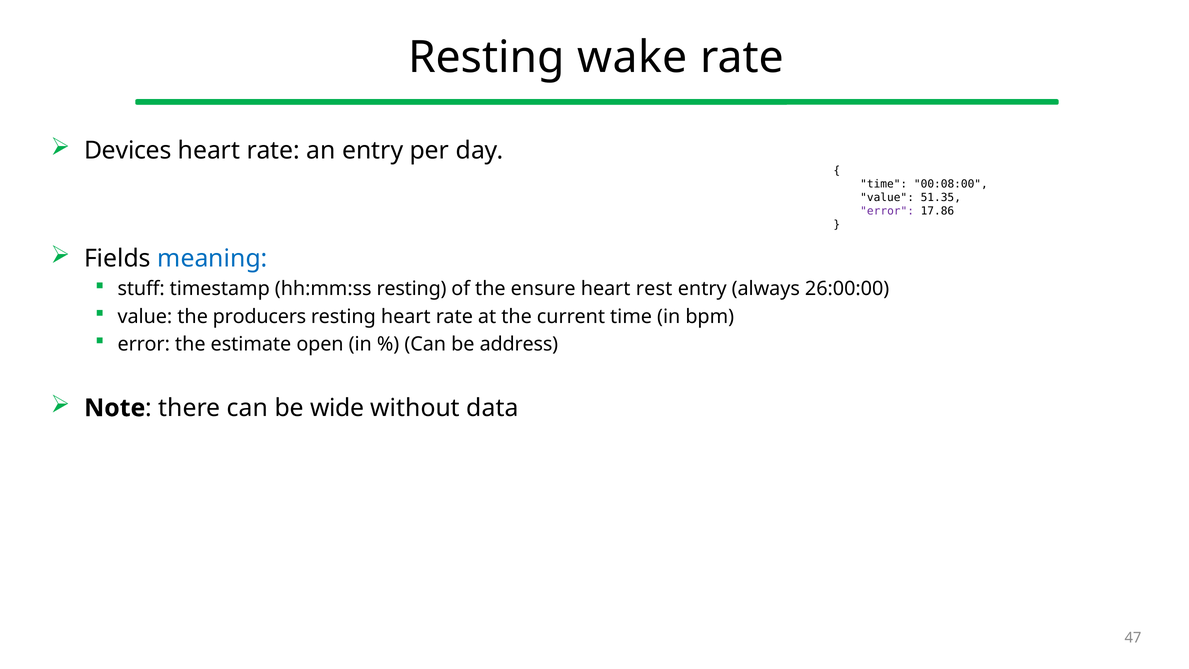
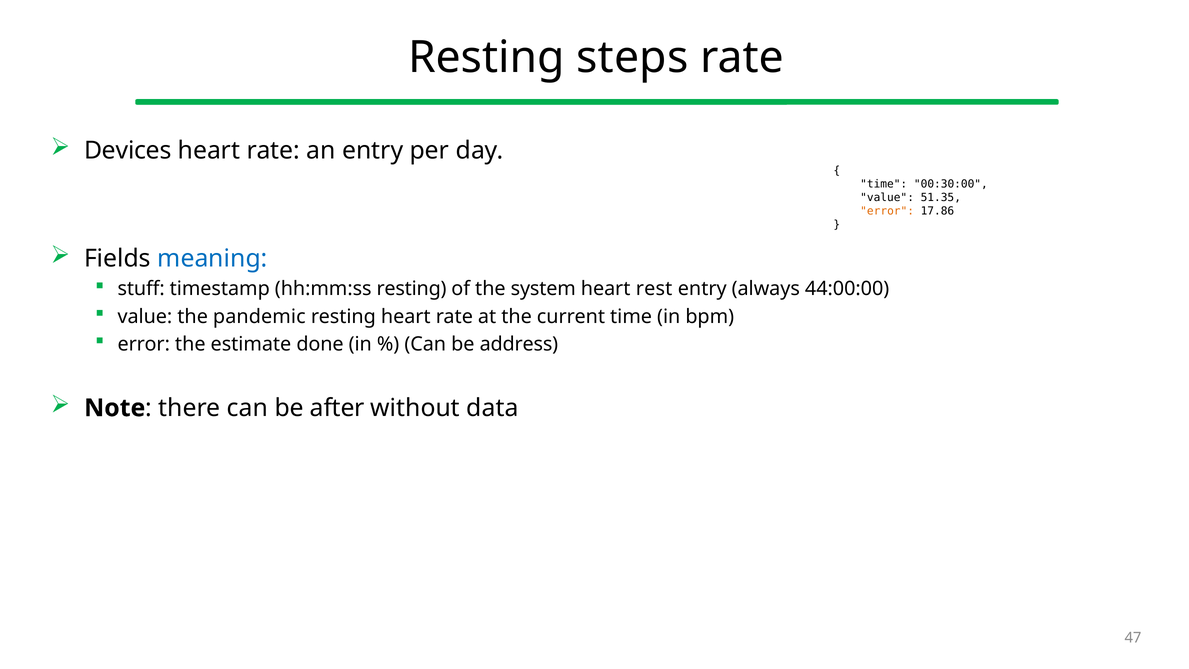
wake: wake -> steps
00:08:00: 00:08:00 -> 00:30:00
error at (887, 211) colour: purple -> orange
ensure: ensure -> system
26:00:00: 26:00:00 -> 44:00:00
producers: producers -> pandemic
open: open -> done
wide: wide -> after
